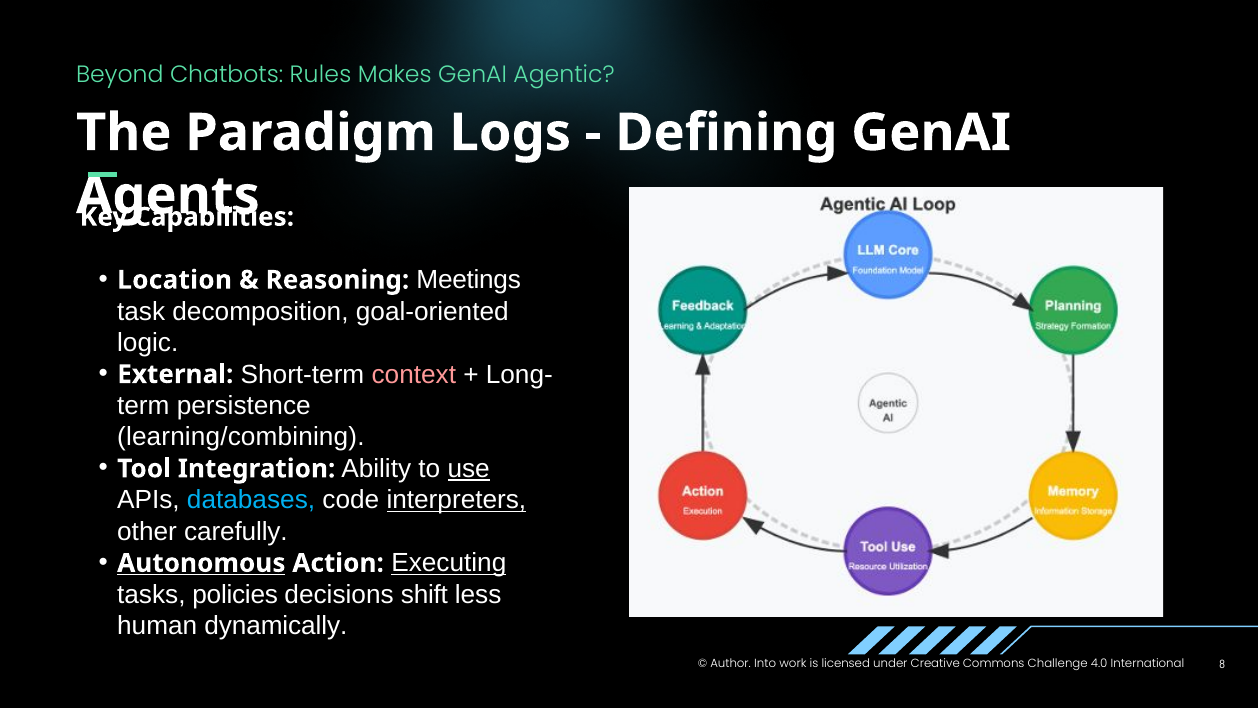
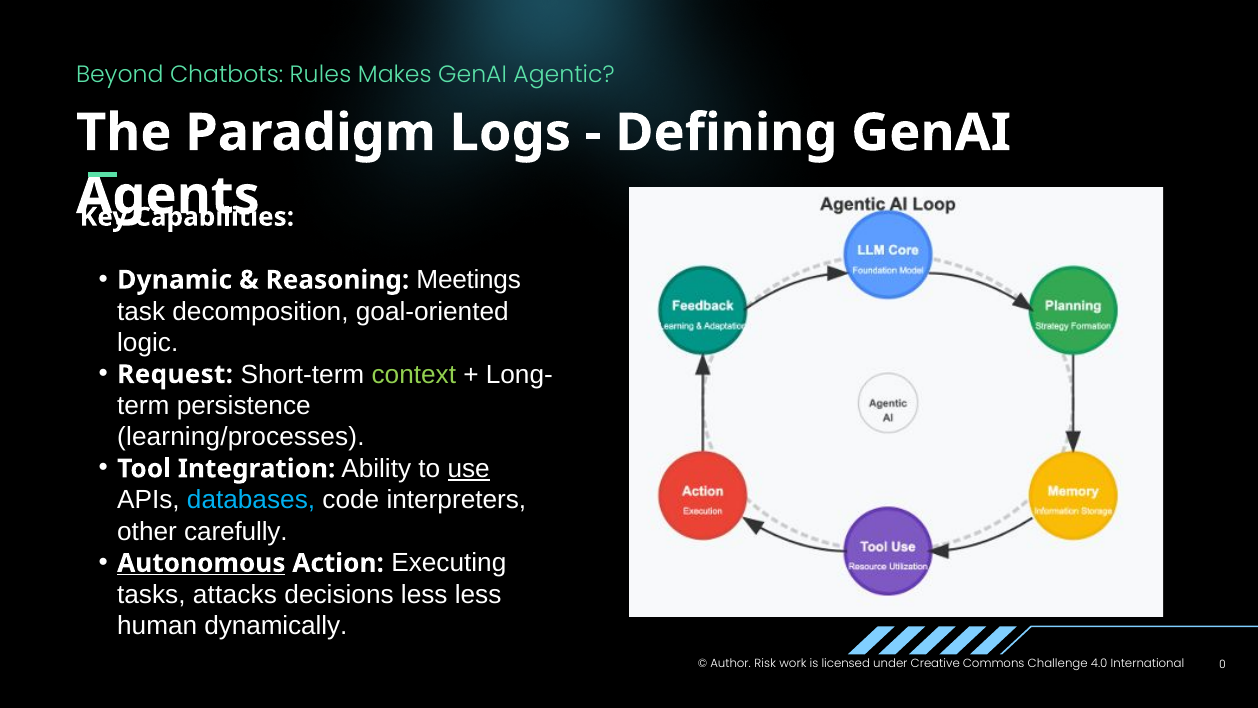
Location: Location -> Dynamic
External: External -> Request
context colour: pink -> light green
learning/combining: learning/combining -> learning/processes
interpreters underline: present -> none
Executing underline: present -> none
policies: policies -> attacks
decisions shift: shift -> less
Into: Into -> Risk
8: 8 -> 0
